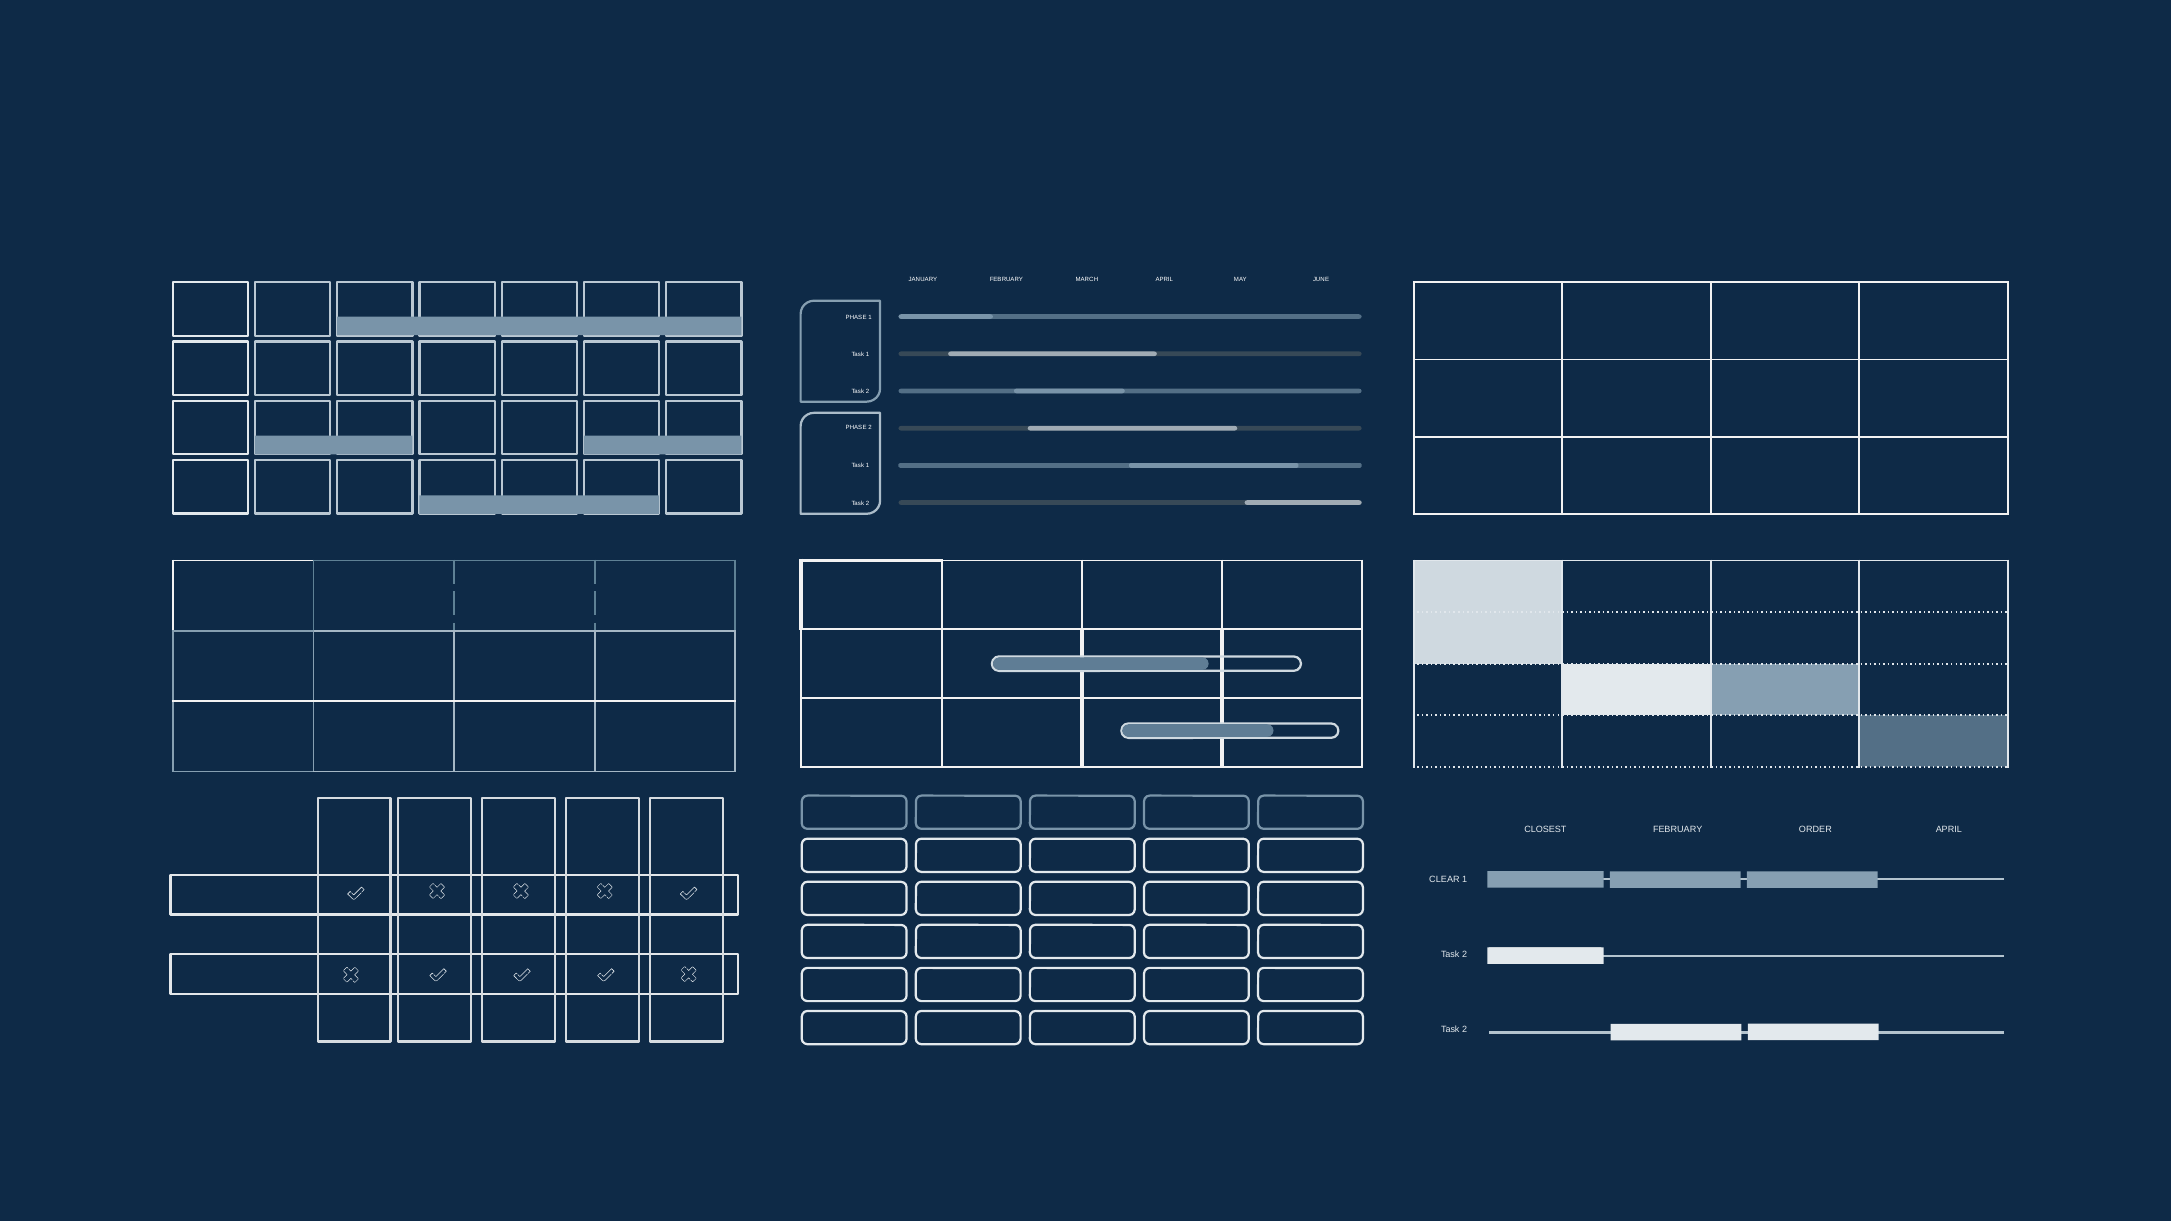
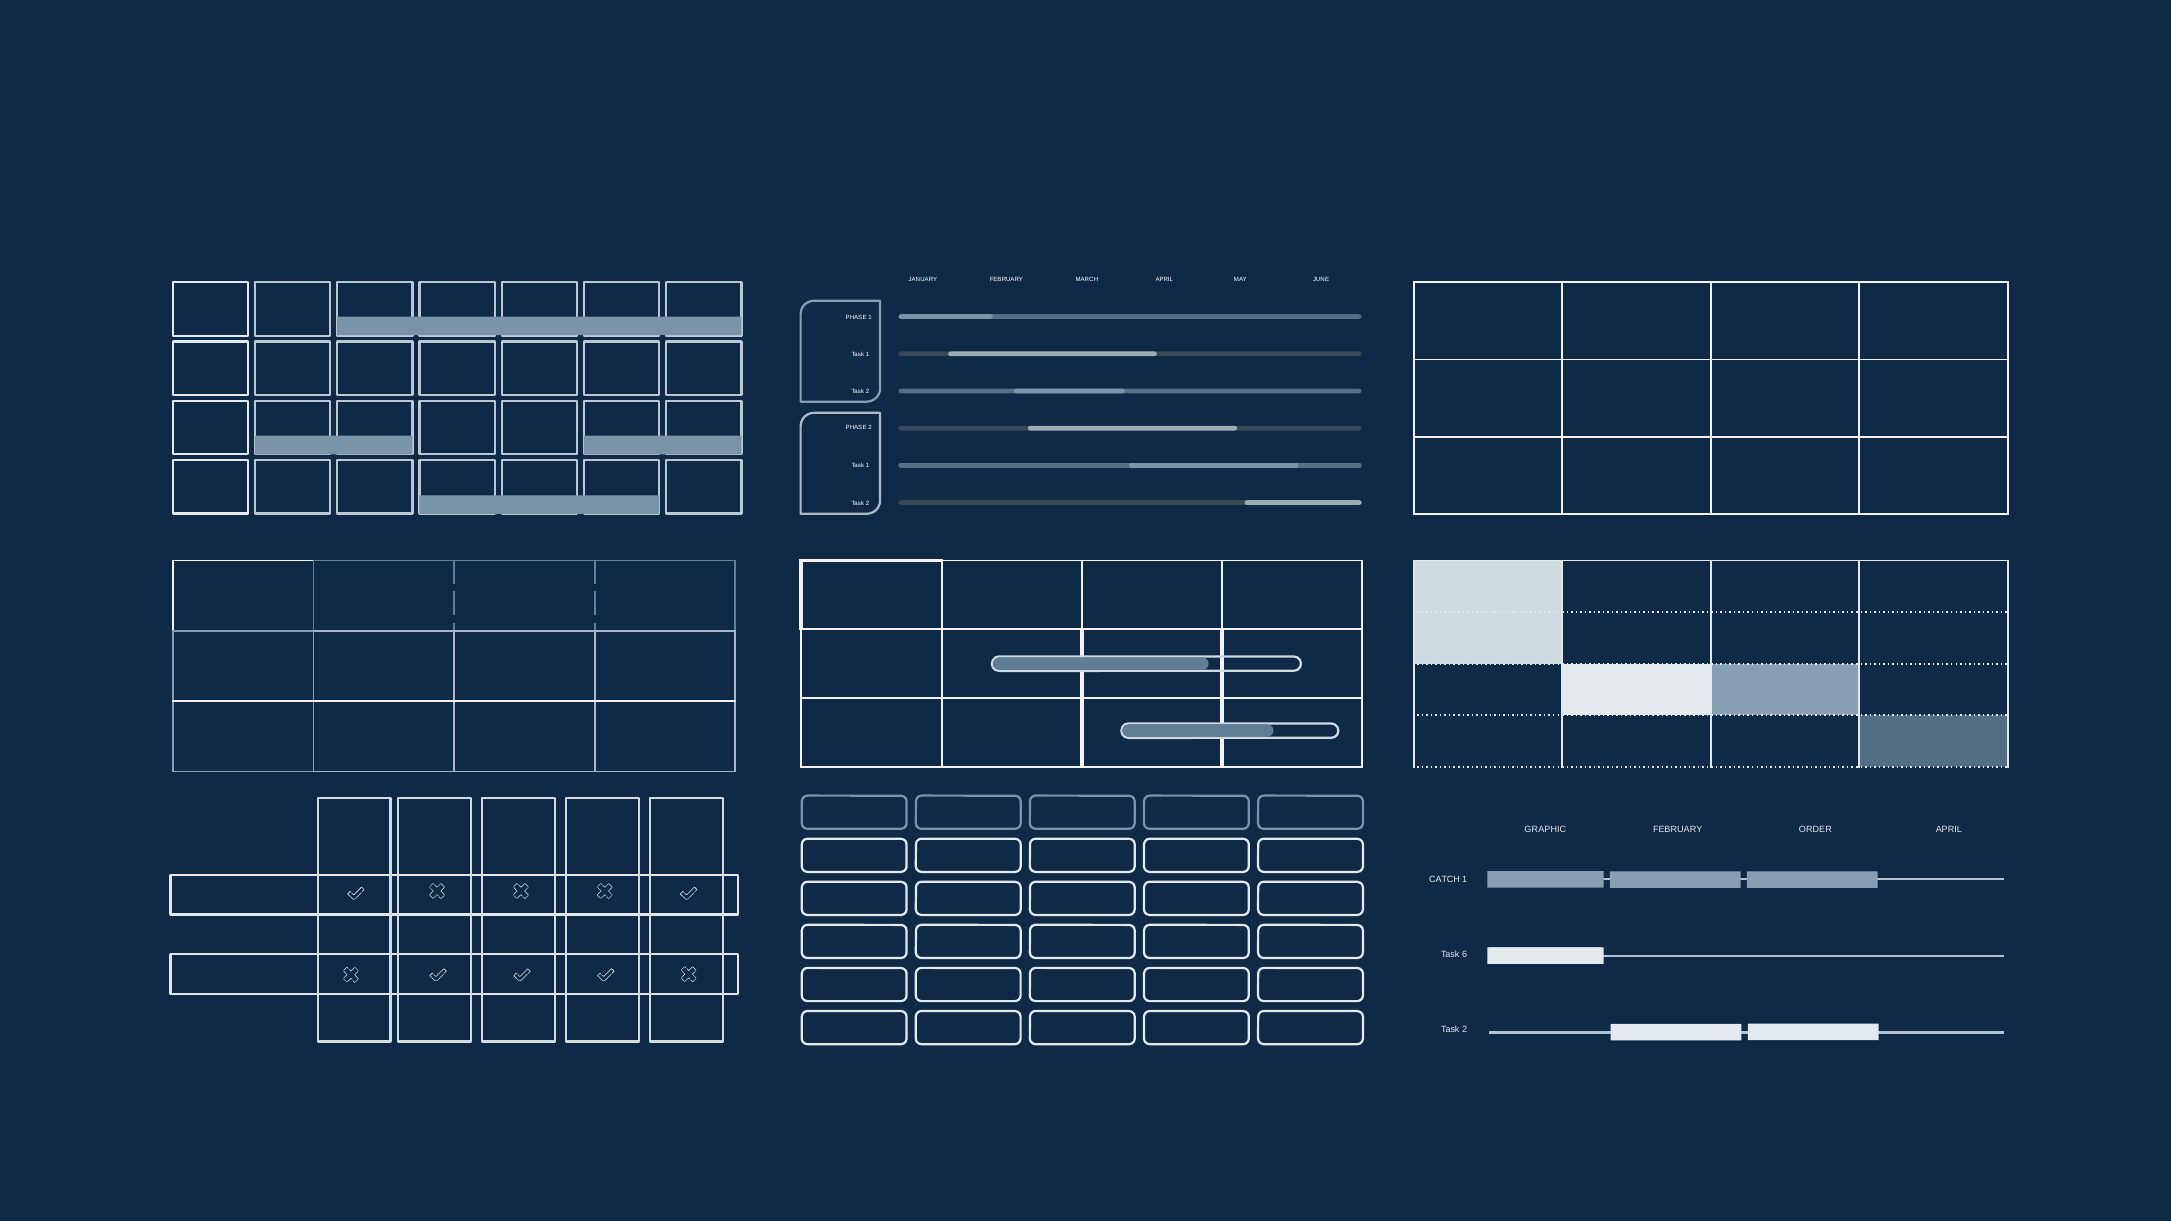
CLOSEST: CLOSEST -> GRAPHIC
CLEAR: CLEAR -> CATCH
2 at (1465, 955): 2 -> 6
